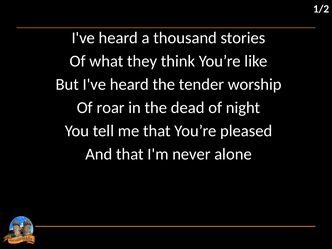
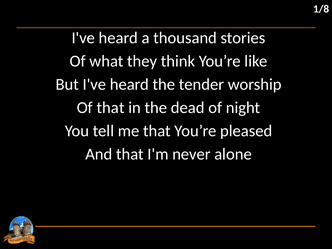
1/2: 1/2 -> 1/8
Of roar: roar -> that
